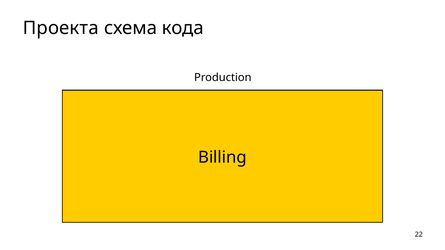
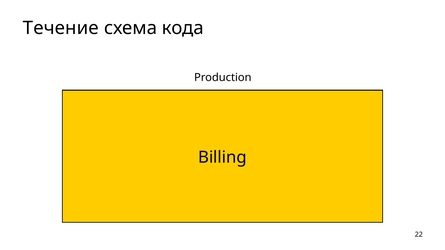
Проекта: Проекта -> Течение
